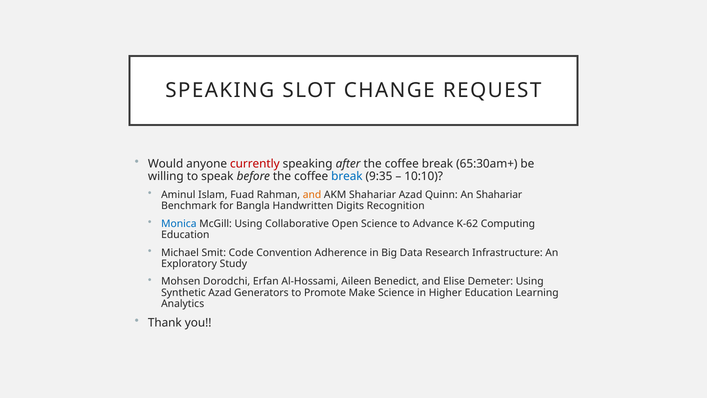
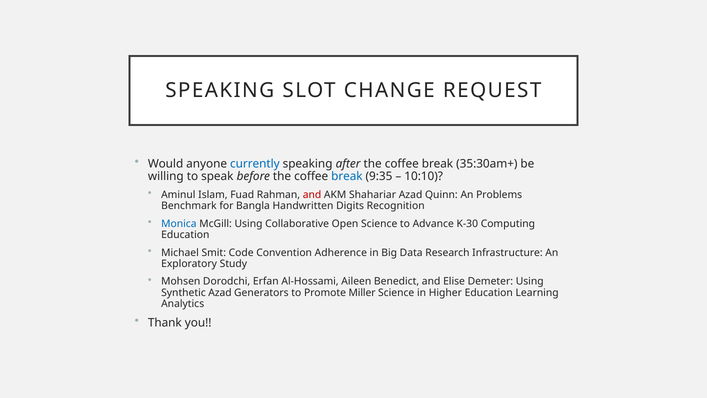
currently colour: red -> blue
65:30am+: 65:30am+ -> 35:30am+
and at (312, 195) colour: orange -> red
An Shahariar: Shahariar -> Problems
K-62: K-62 -> K-30
Make: Make -> Miller
